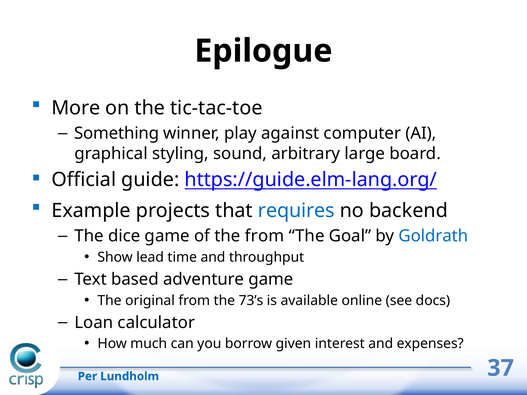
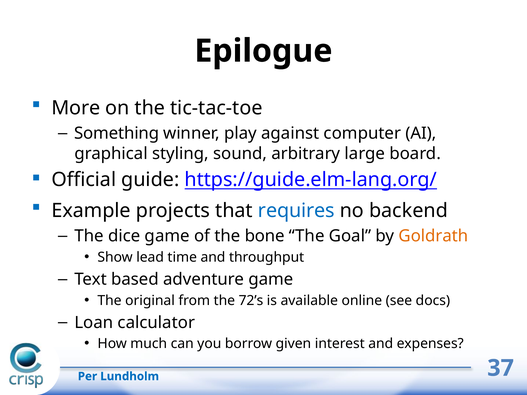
the from: from -> bone
Goldrath colour: blue -> orange
73’s: 73’s -> 72’s
